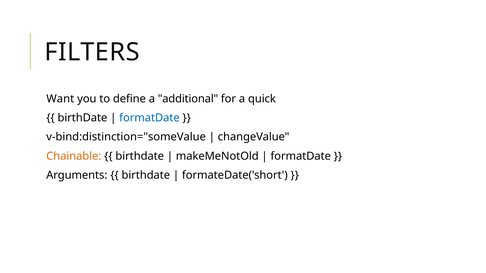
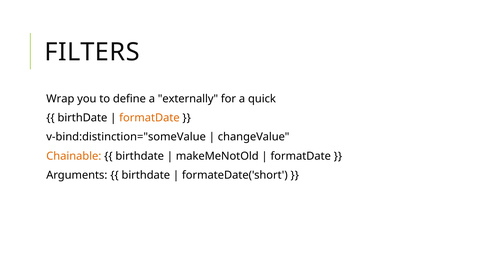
Want: Want -> Wrap
additional: additional -> externally
formatDate at (149, 118) colour: blue -> orange
